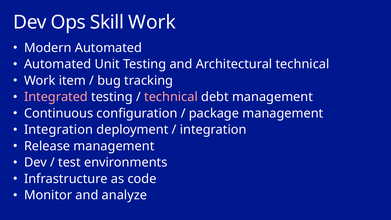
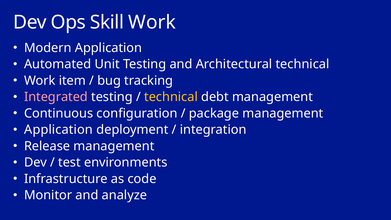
Modern Automated: Automated -> Application
technical at (171, 97) colour: pink -> yellow
Integration at (59, 130): Integration -> Application
